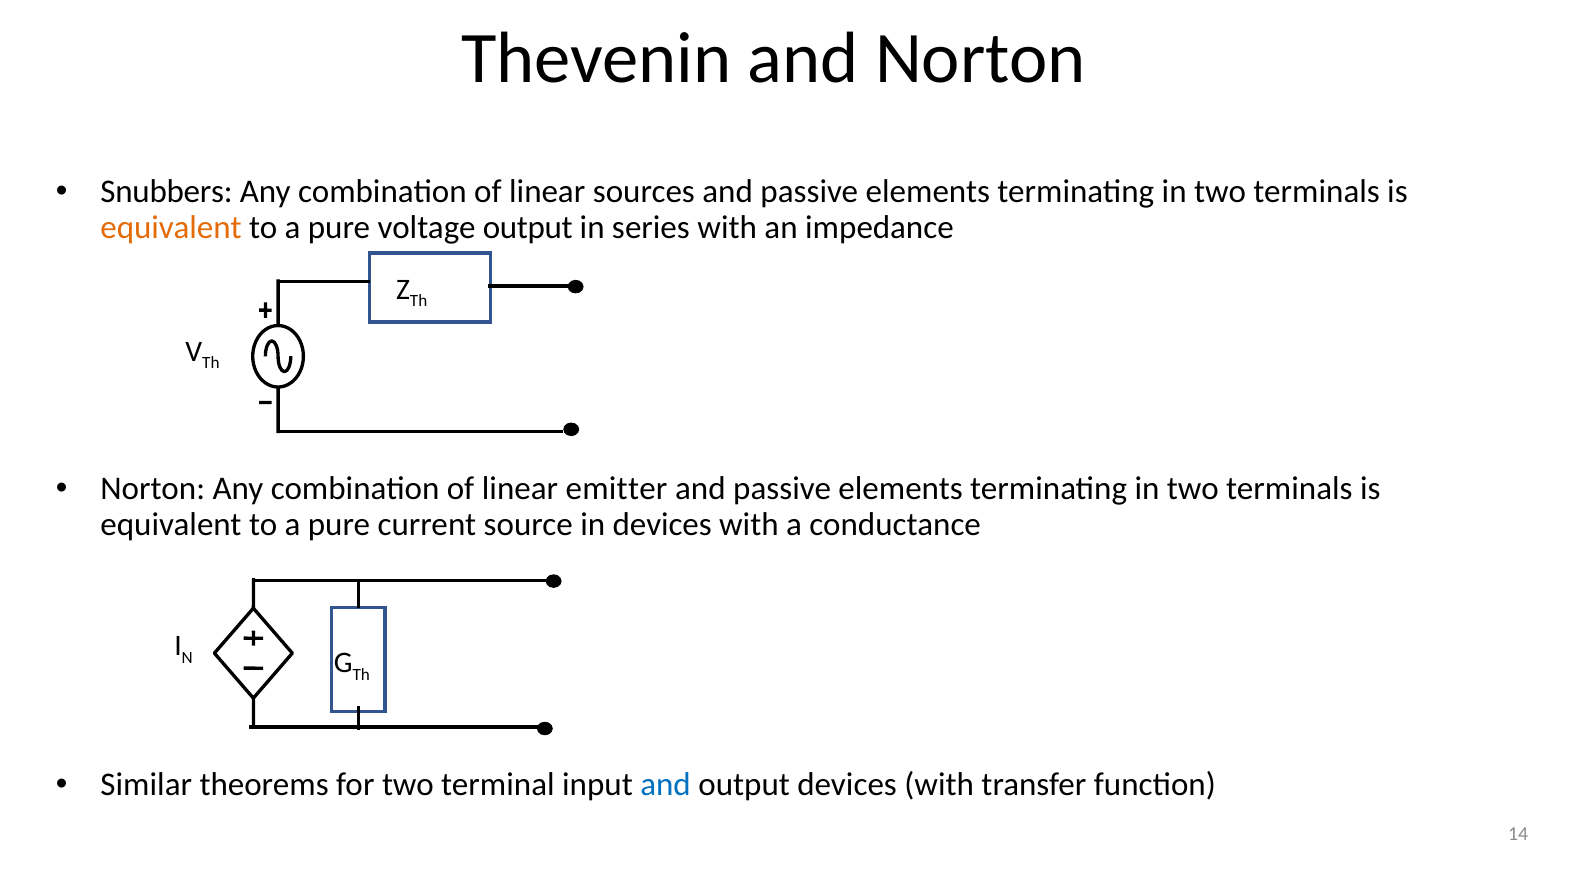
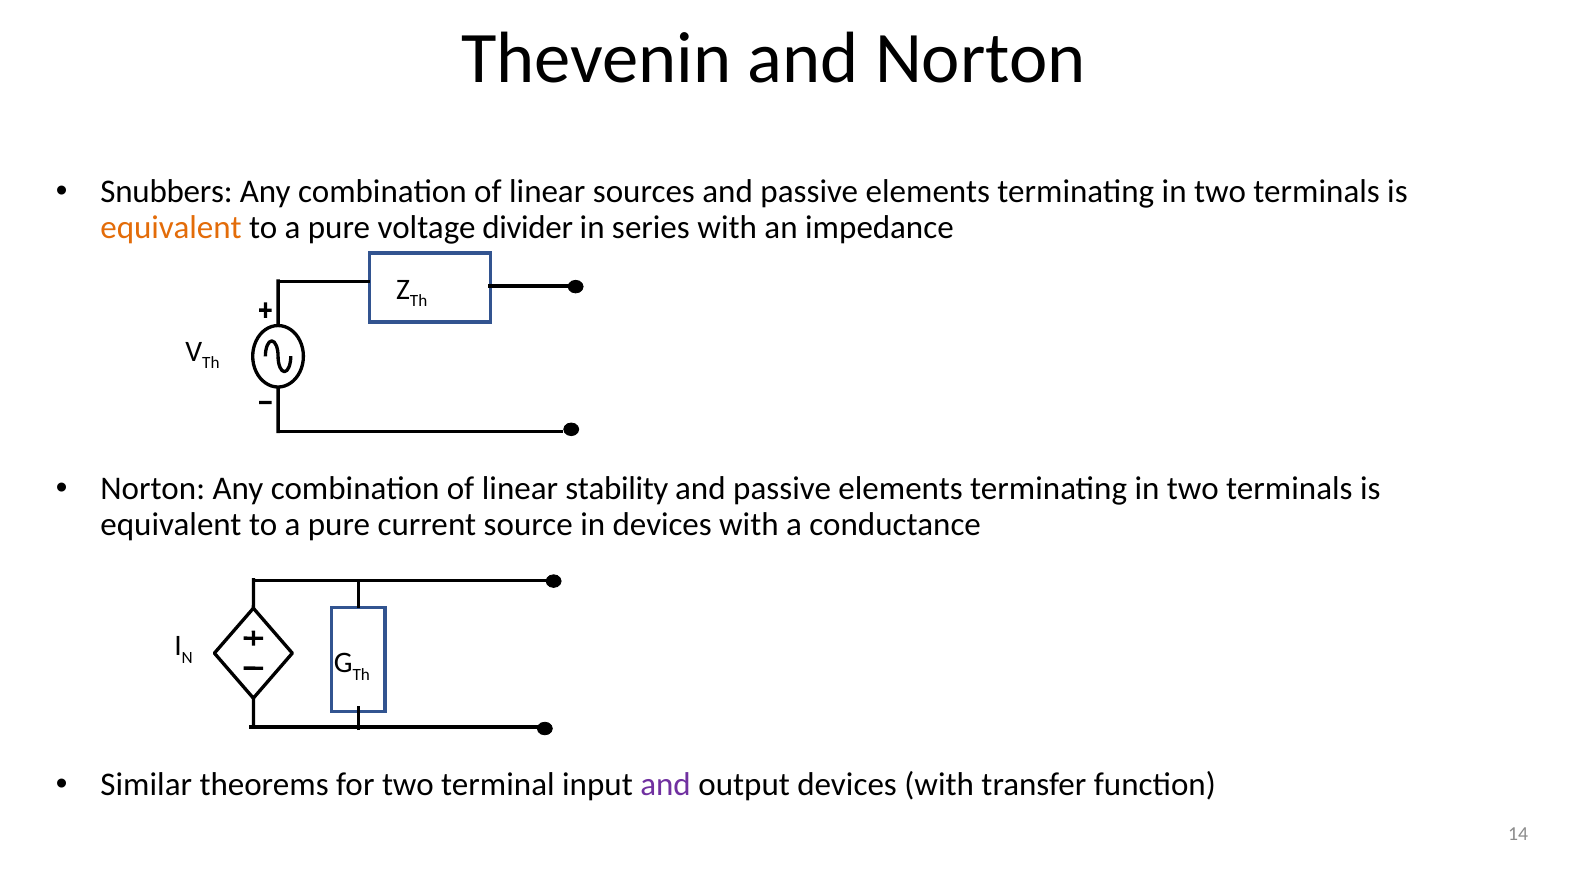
voltage output: output -> divider
emitter: emitter -> stability
and at (666, 785) colour: blue -> purple
